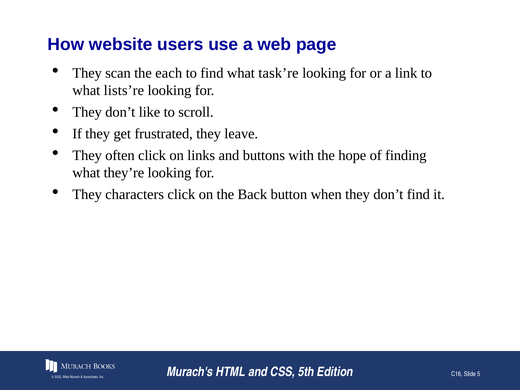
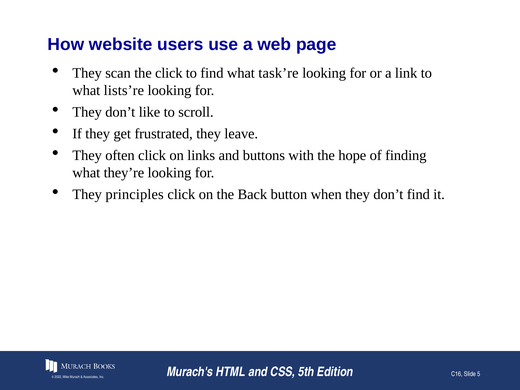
the each: each -> click
characters: characters -> principles
